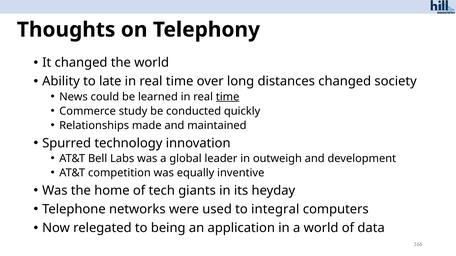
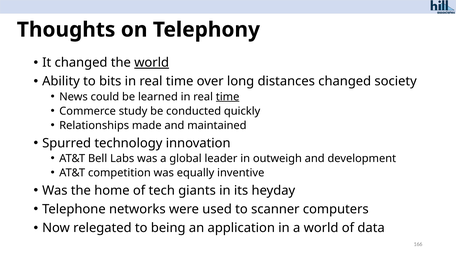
world at (152, 63) underline: none -> present
late: late -> bits
integral: integral -> scanner
